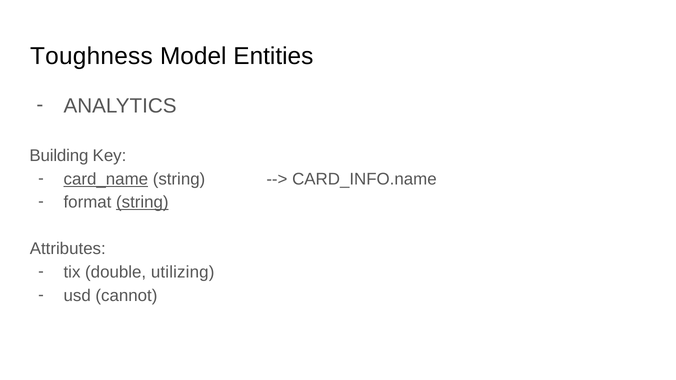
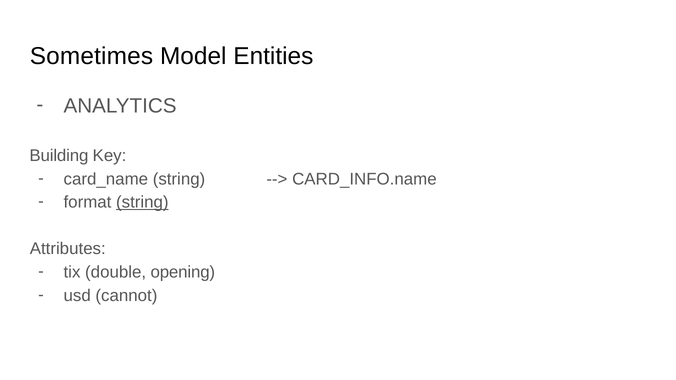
Toughness: Toughness -> Sometimes
card_name underline: present -> none
utilizing: utilizing -> opening
